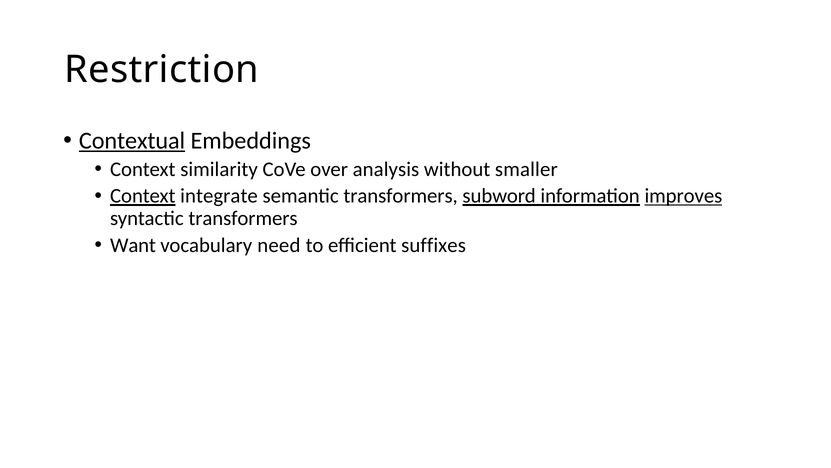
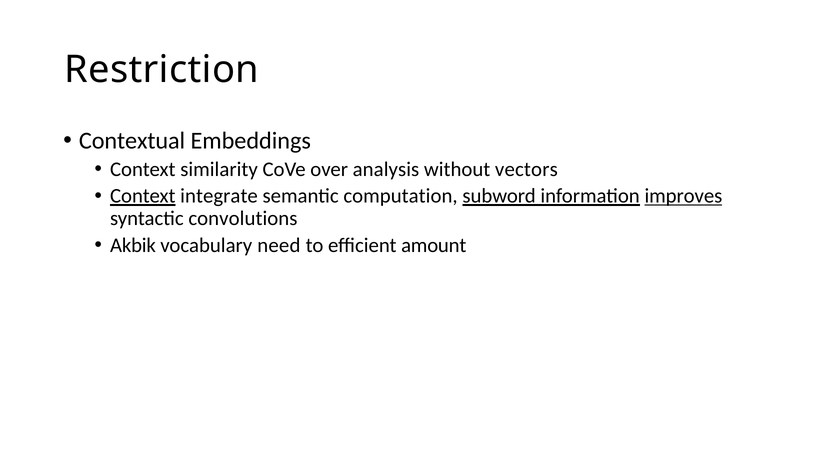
Contextual underline: present -> none
smaller: smaller -> vectors
semantic transformers: transformers -> computation
syntactic transformers: transformers -> convolutions
Want: Want -> Akbik
suffixes: suffixes -> amount
